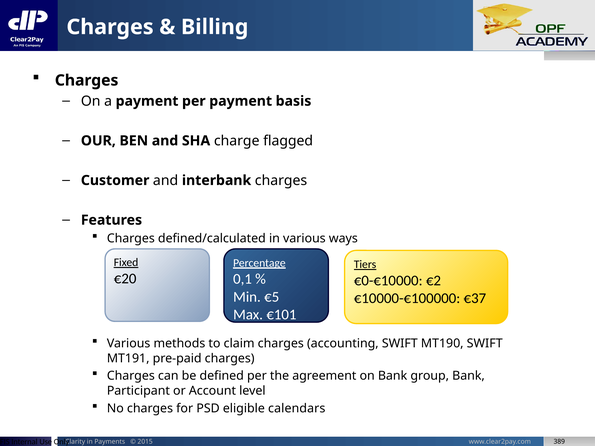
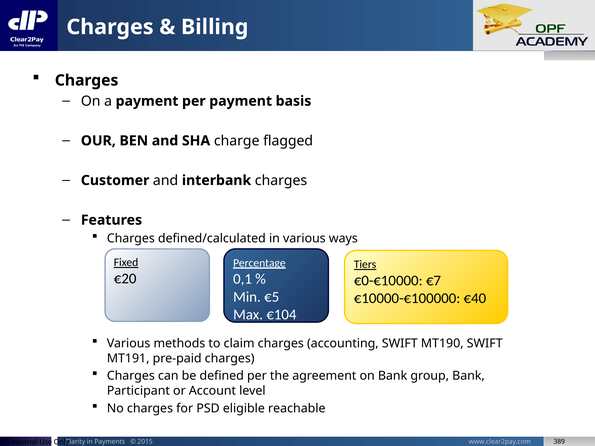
€2: €2 -> €7
€37: €37 -> €40
€101: €101 -> €104
calendars: calendars -> reachable
